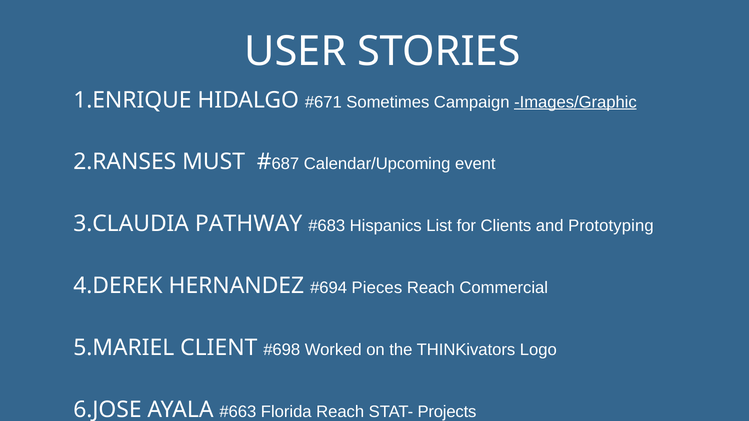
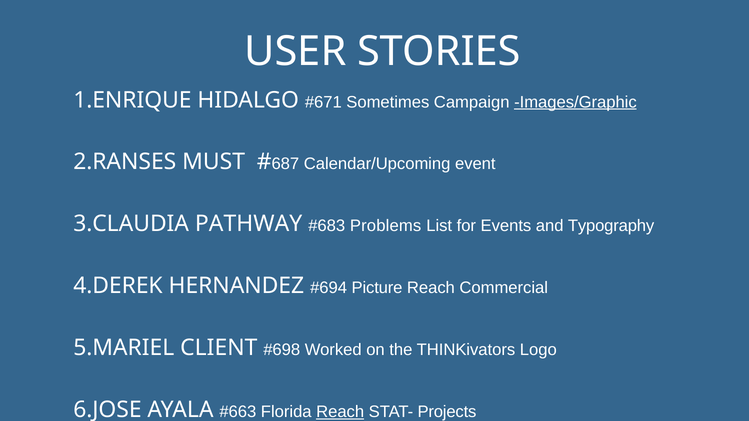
Hispanics: Hispanics -> Problems
Clients: Clients -> Events
Prototyping: Prototyping -> Typography
Pieces: Pieces -> Picture
Reach at (340, 412) underline: none -> present
